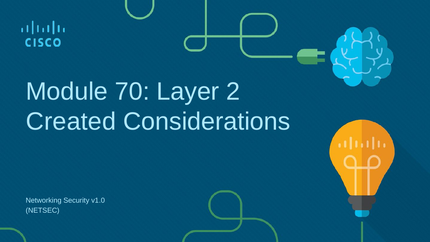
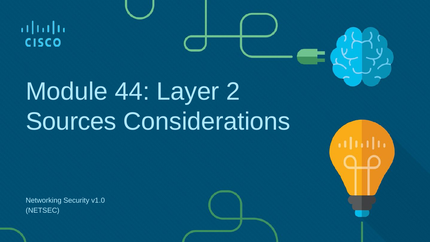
70: 70 -> 44
Created: Created -> Sources
